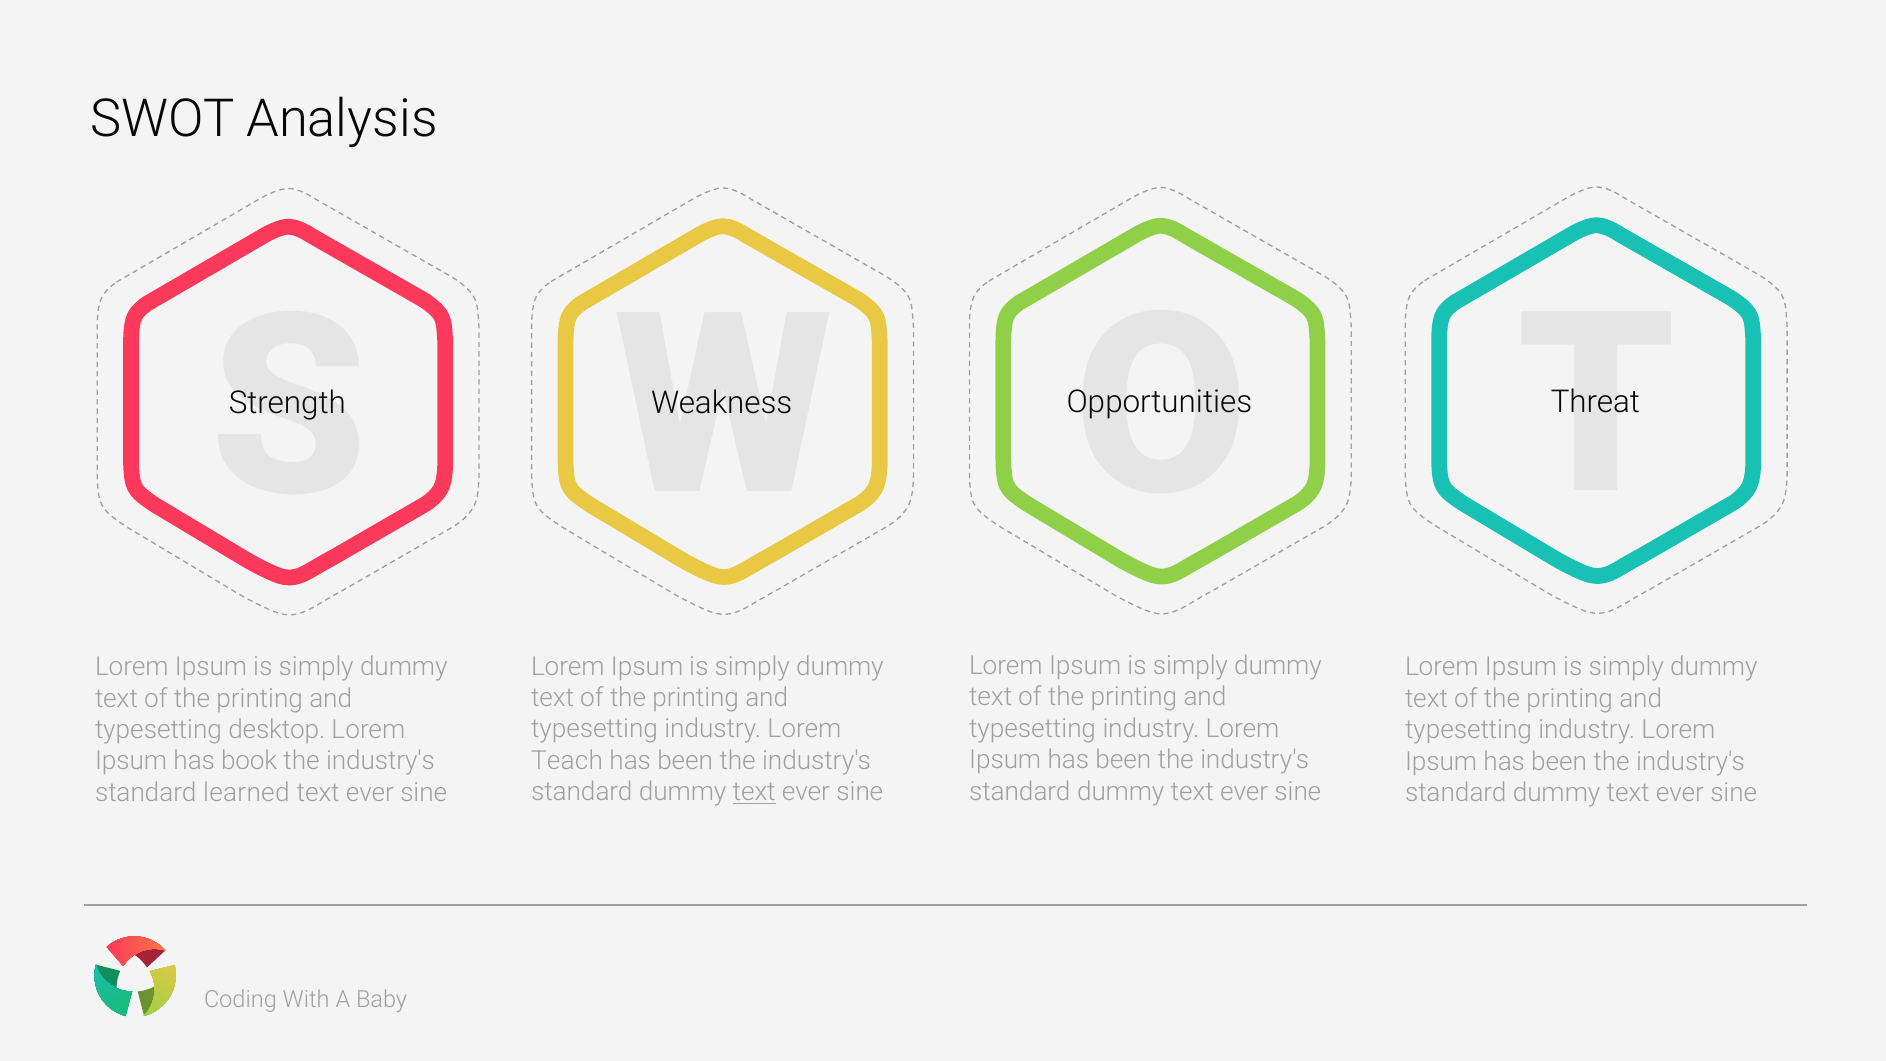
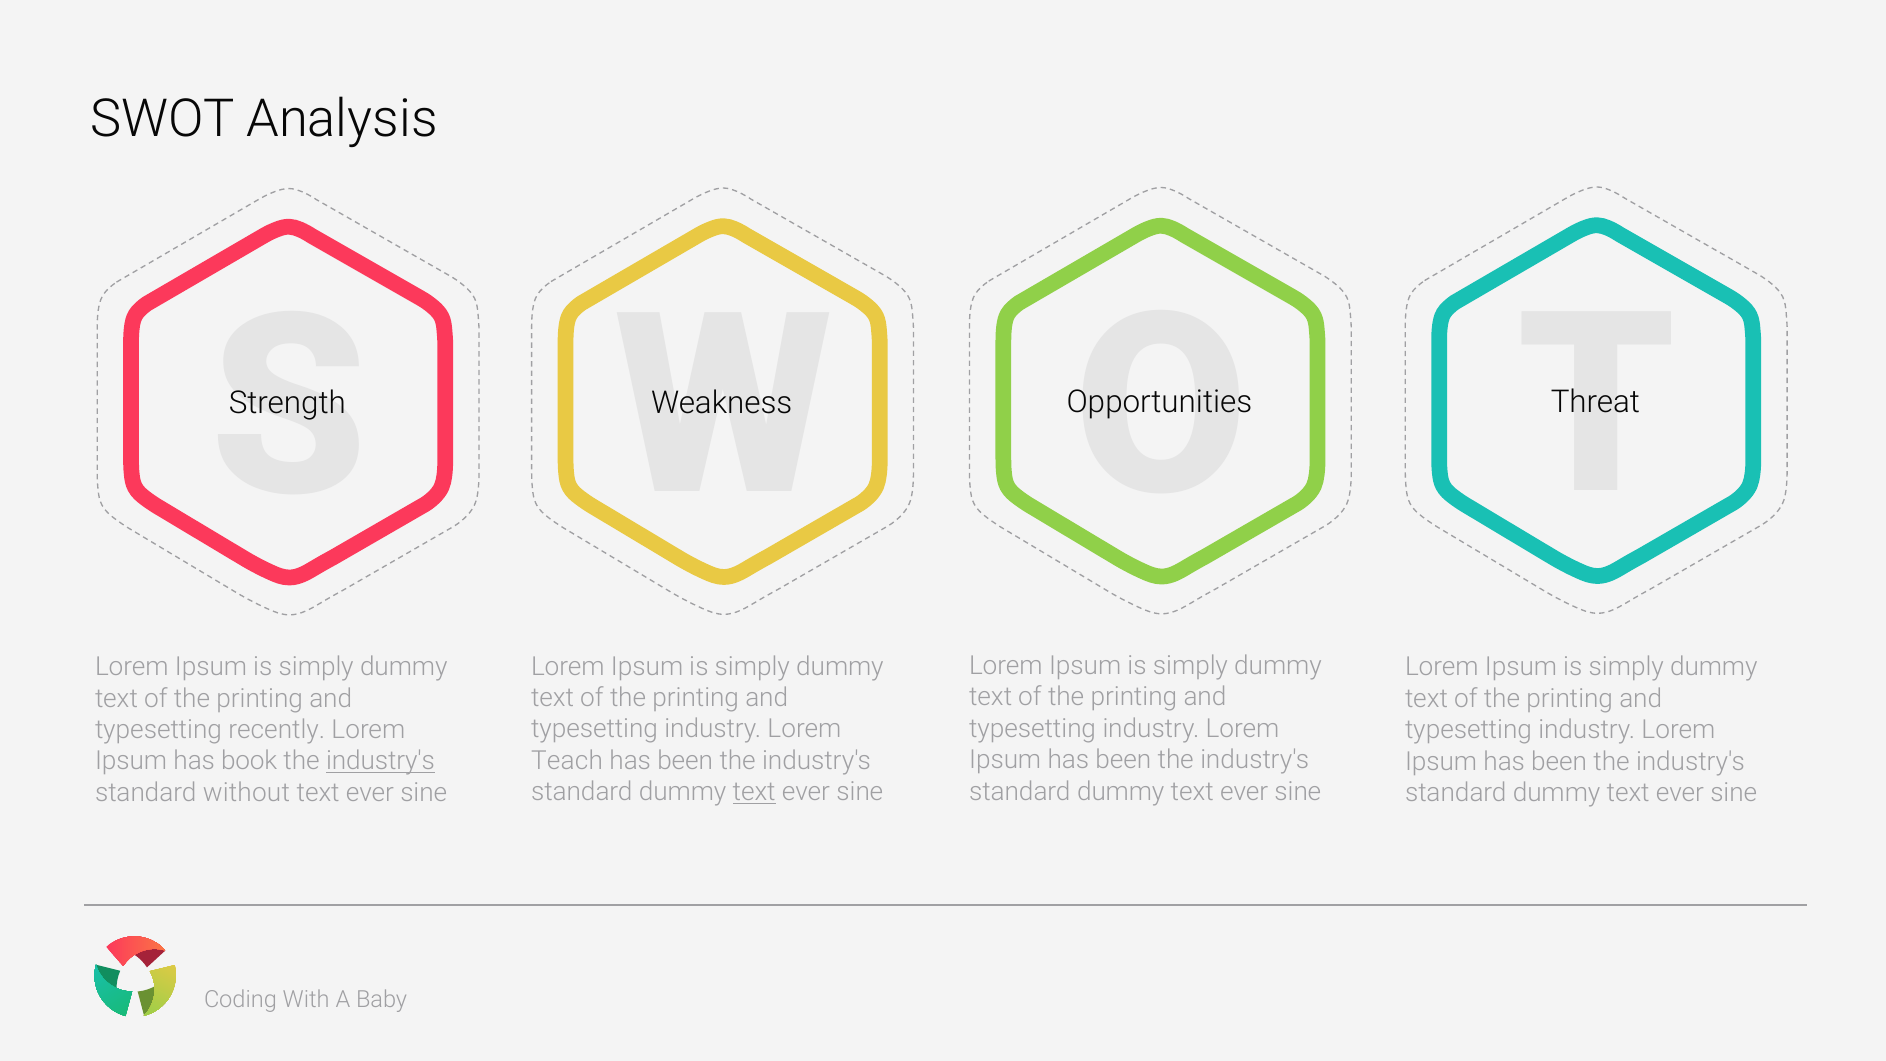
desktop: desktop -> recently
industry's at (381, 761) underline: none -> present
learned: learned -> without
